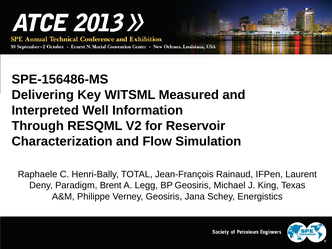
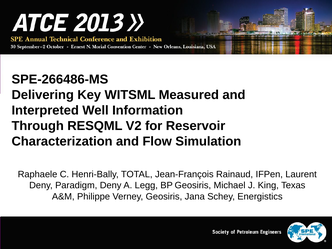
SPE-156486-MS: SPE-156486-MS -> SPE-266486-MS
Paradigm Brent: Brent -> Deny
